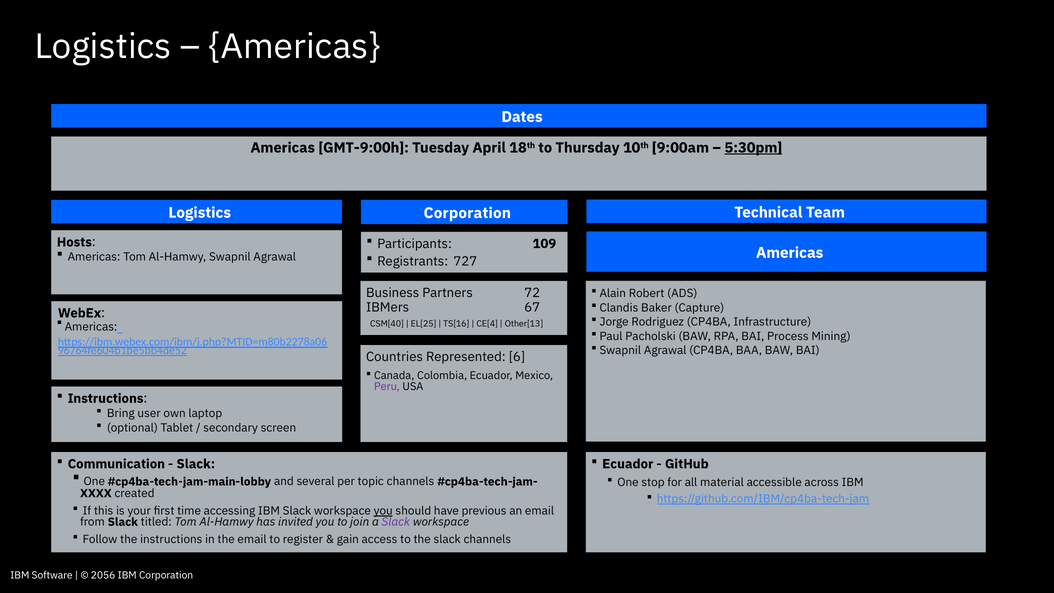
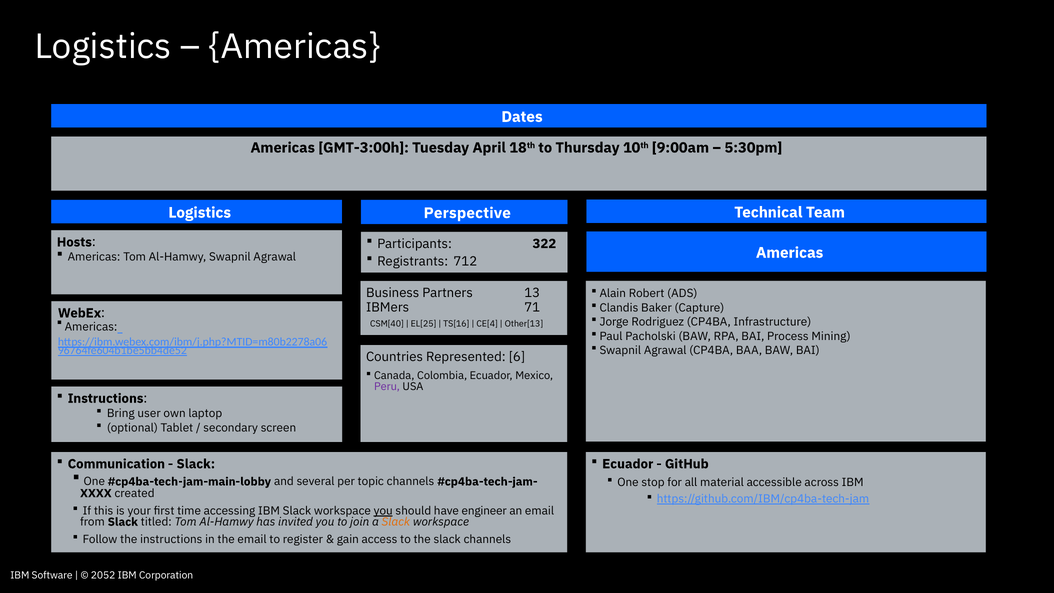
GMT-9:00h: GMT-9:00h -> GMT-3:00h
5:30pm underline: present -> none
Corporation at (467, 213): Corporation -> Perspective
109: 109 -> 322
727: 727 -> 712
72: 72 -> 13
67: 67 -> 71
previous: previous -> engineer
Slack at (396, 522) colour: purple -> orange
2056: 2056 -> 2052
